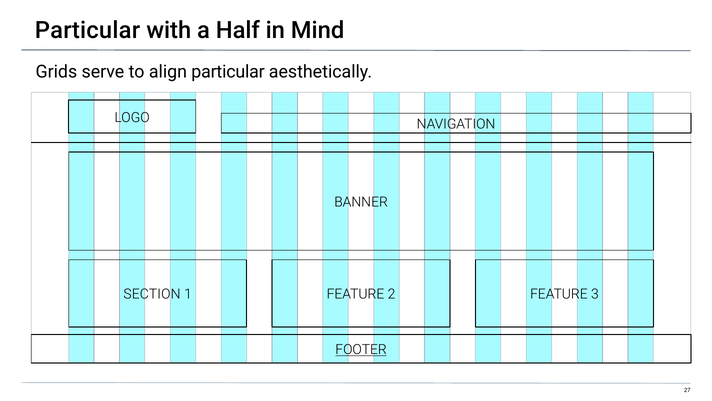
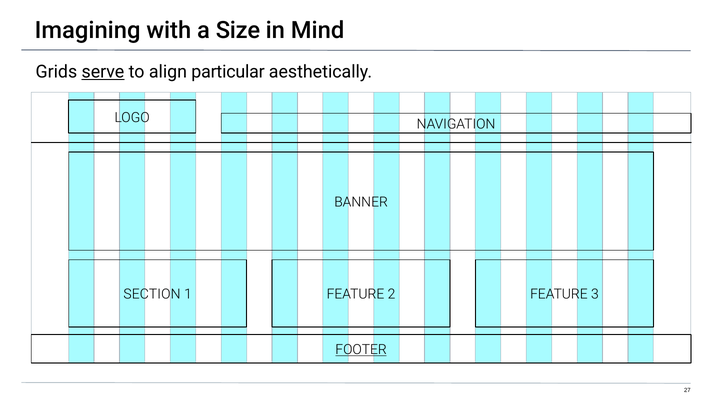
Particular at (87, 30): Particular -> Imagining
Half: Half -> Size
serve underline: none -> present
